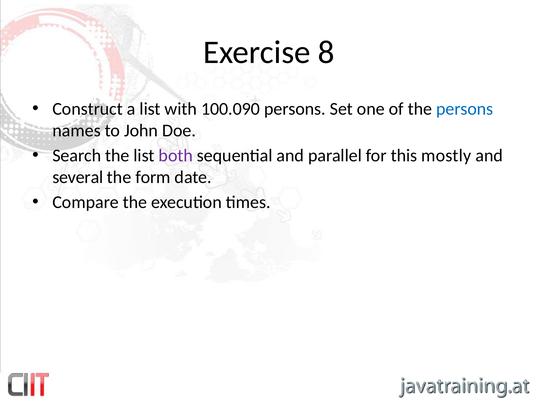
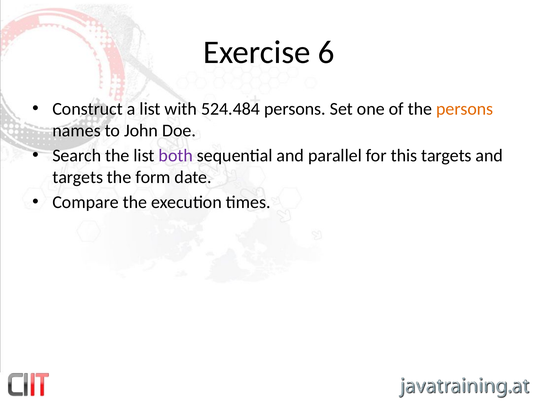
8: 8 -> 6
100.090: 100.090 -> 524.484
persons at (465, 109) colour: blue -> orange
this mostly: mostly -> targets
several at (78, 177): several -> targets
